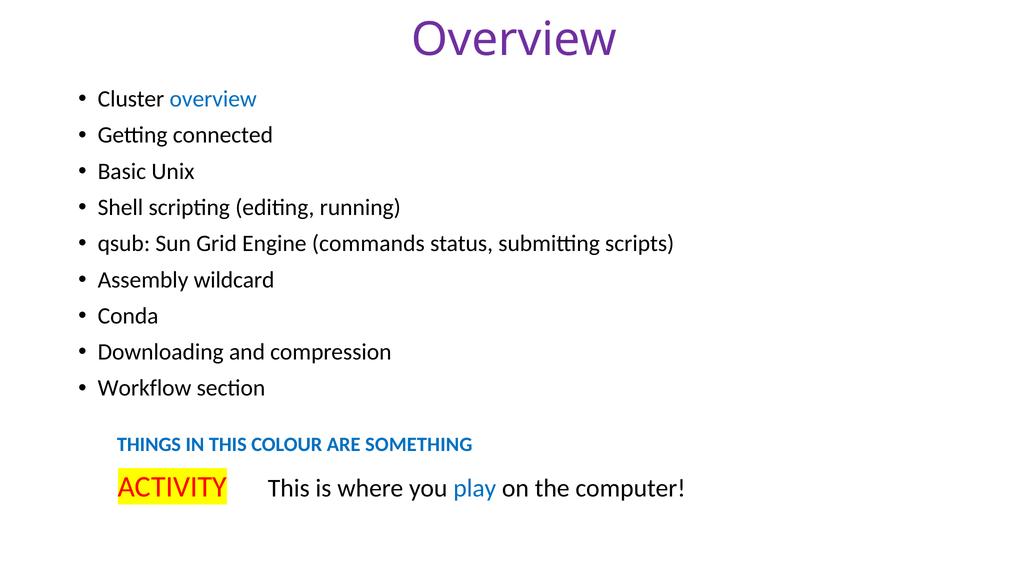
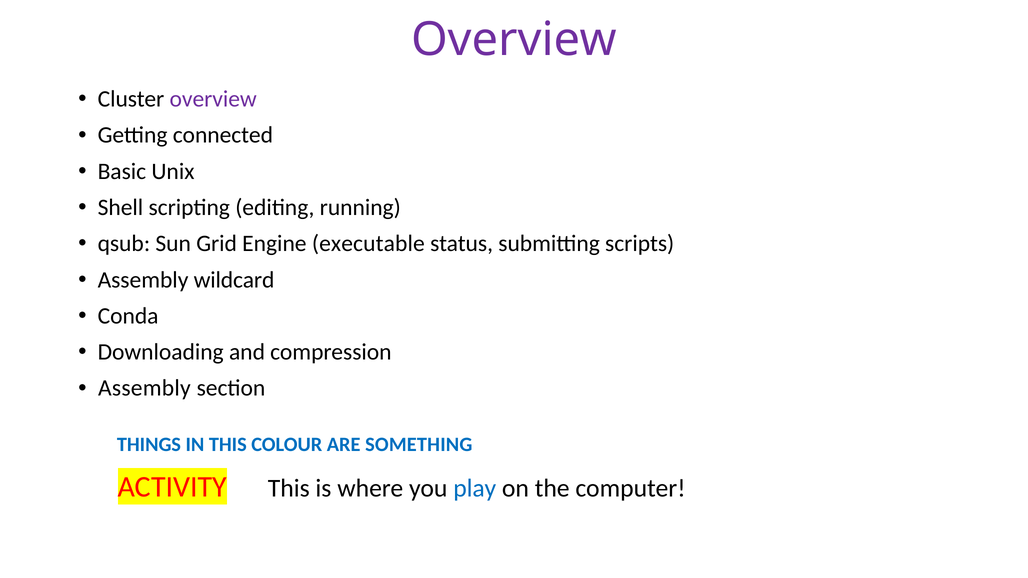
overview at (213, 99) colour: blue -> purple
commands: commands -> executable
Workflow at (145, 388): Workflow -> Assembly
